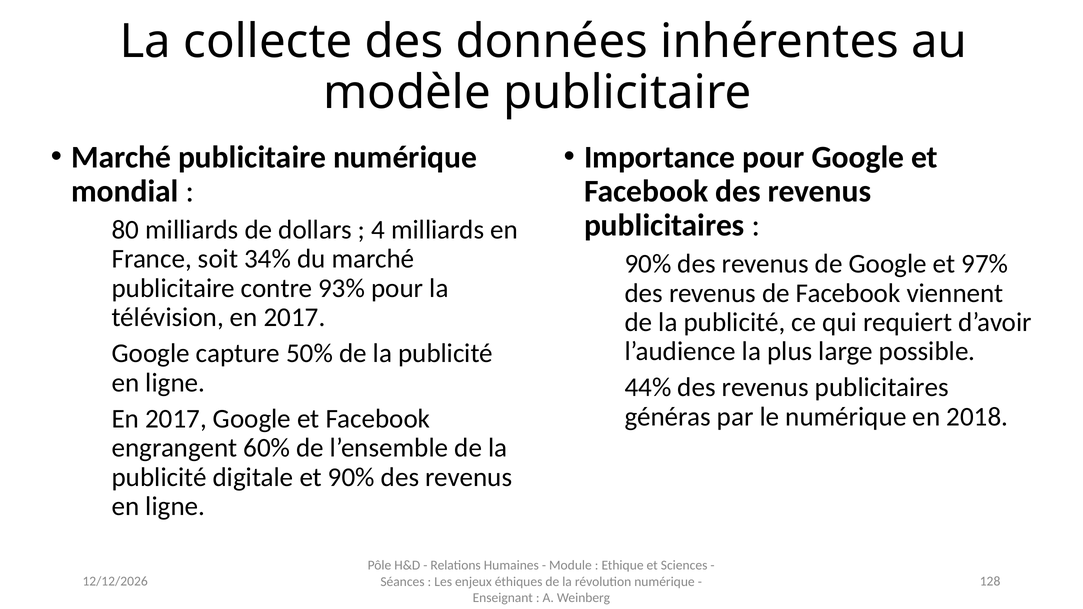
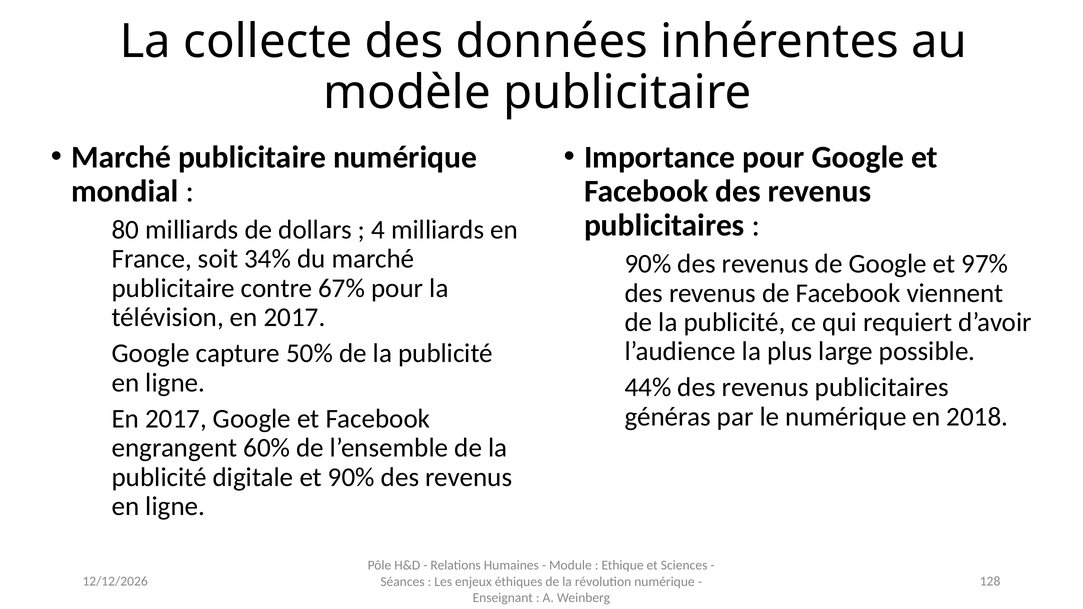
93%: 93% -> 67%
